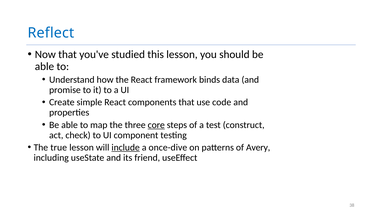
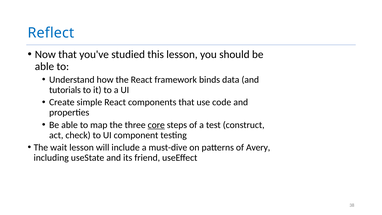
promise: promise -> tutorials
true: true -> wait
include underline: present -> none
once-dive: once-dive -> must-dive
